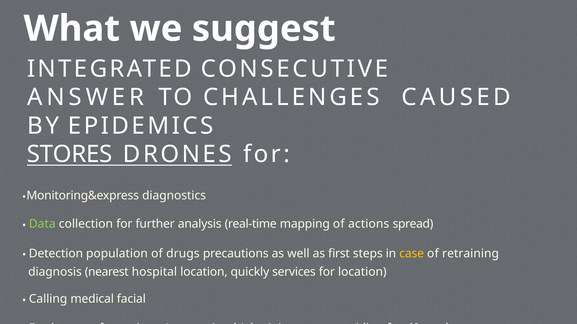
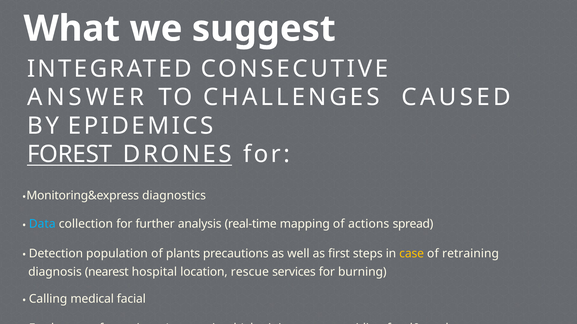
STORES: STORES -> FOREST
Data colour: light green -> light blue
drugs: drugs -> plants
quickly: quickly -> rescue
for location: location -> burning
